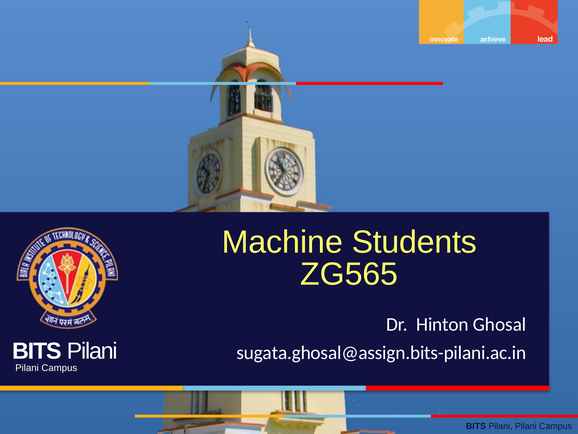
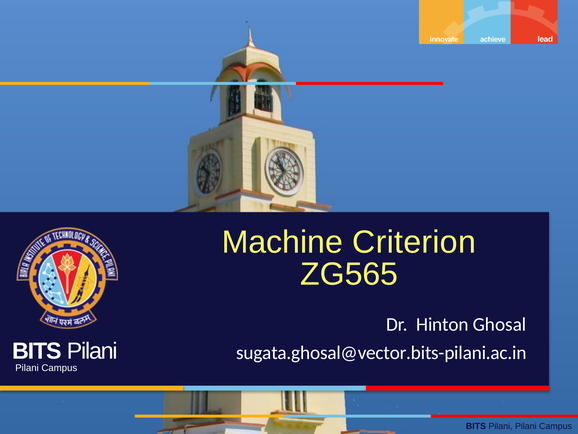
Students: Students -> Criterion
sugata.ghosal@assign.bits-pilani.ac.in: sugata.ghosal@assign.bits-pilani.ac.in -> sugata.ghosal@vector.bits-pilani.ac.in
